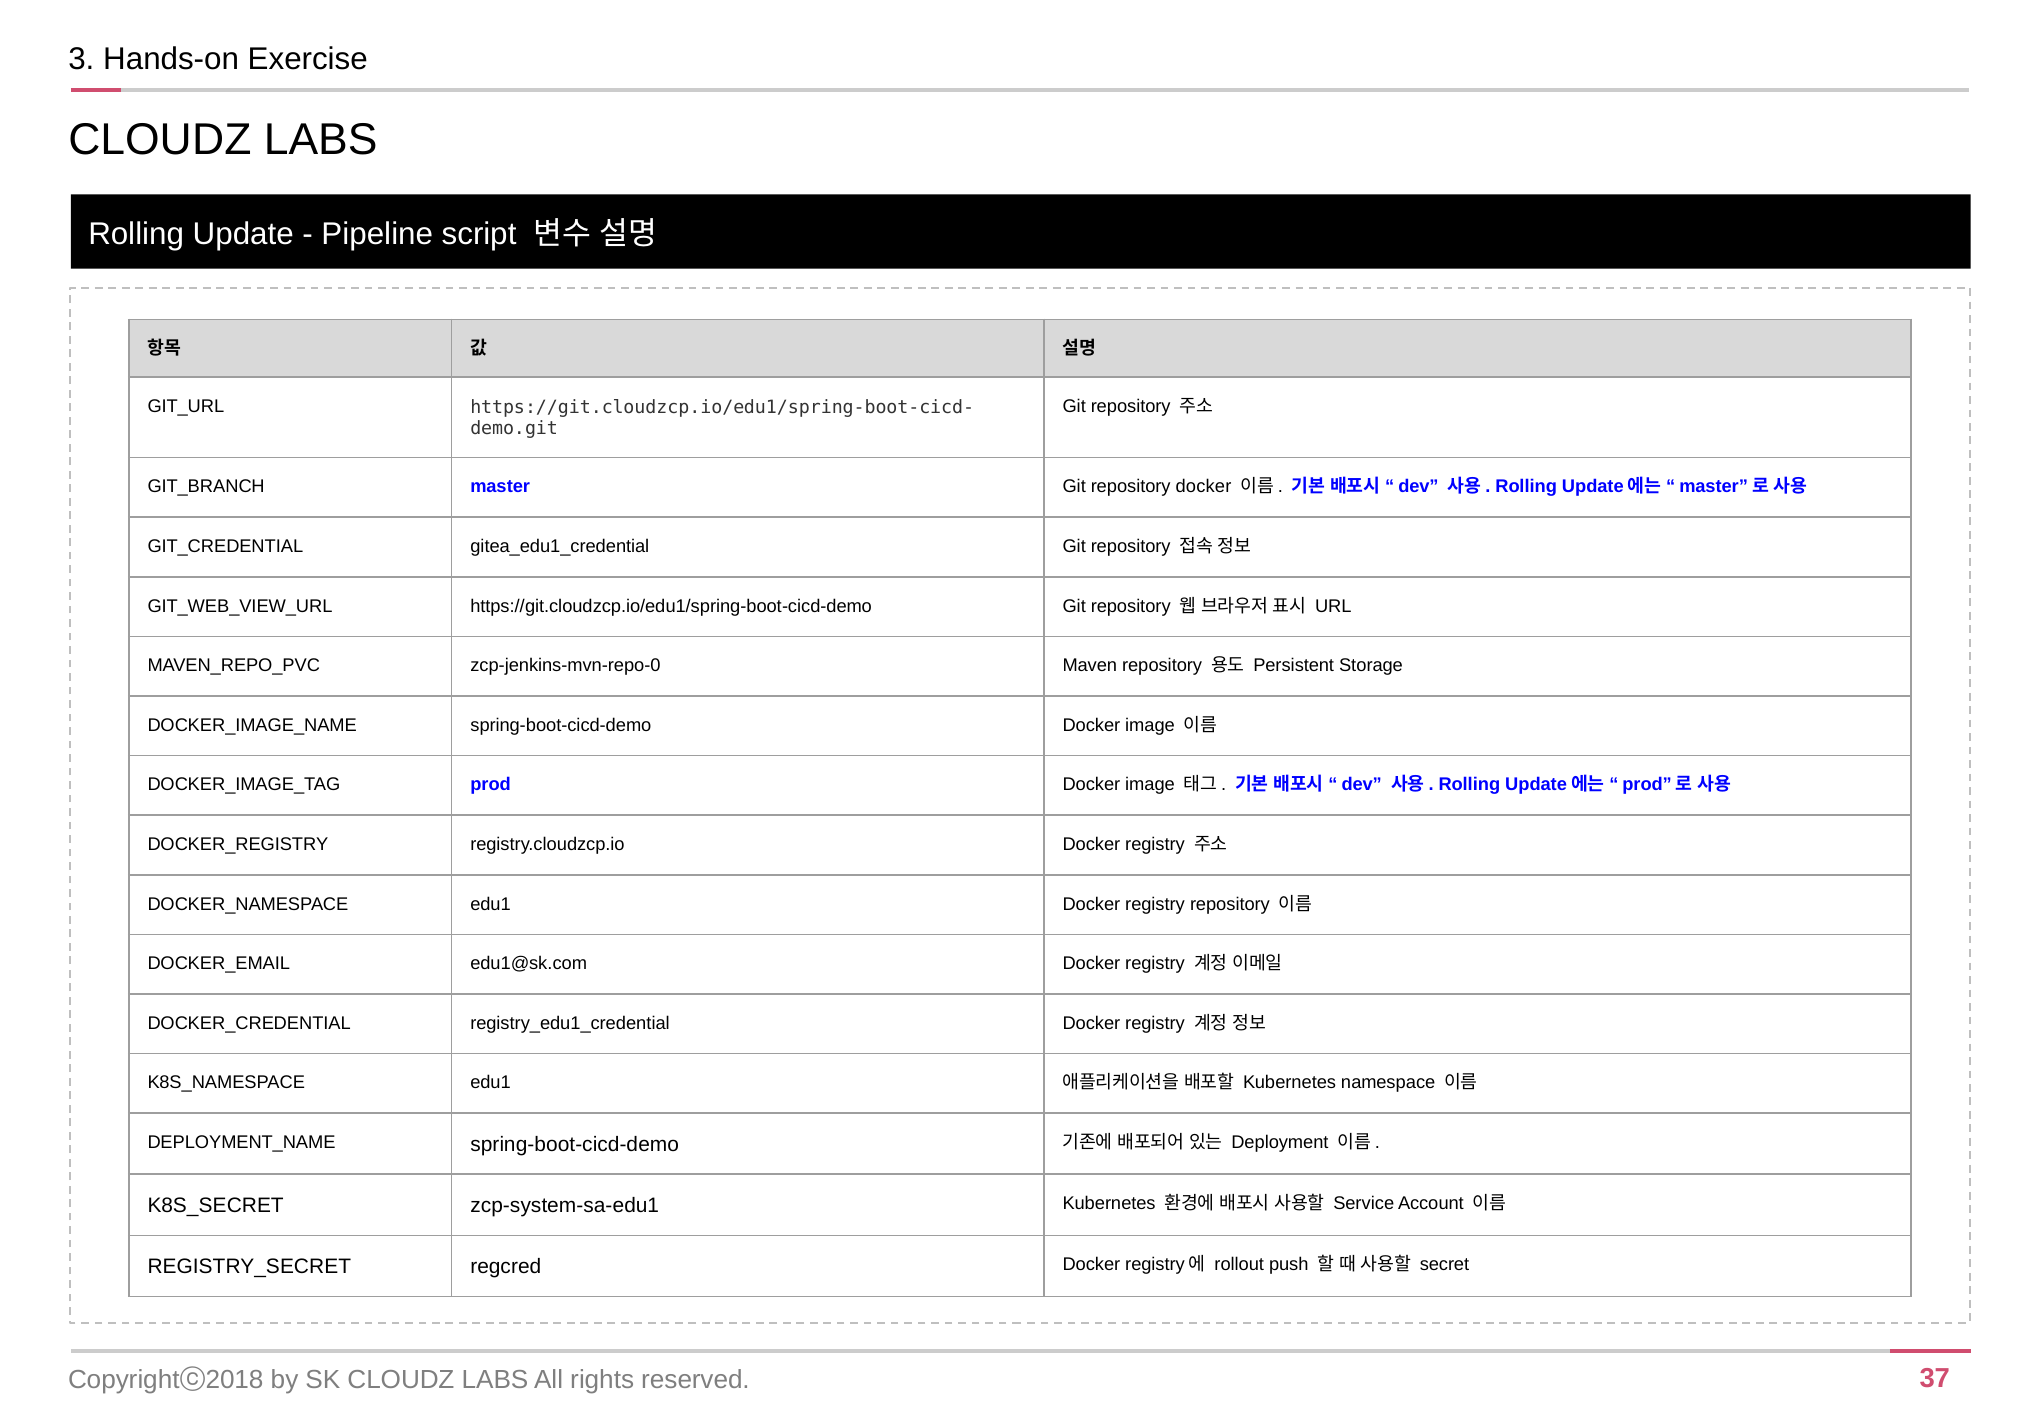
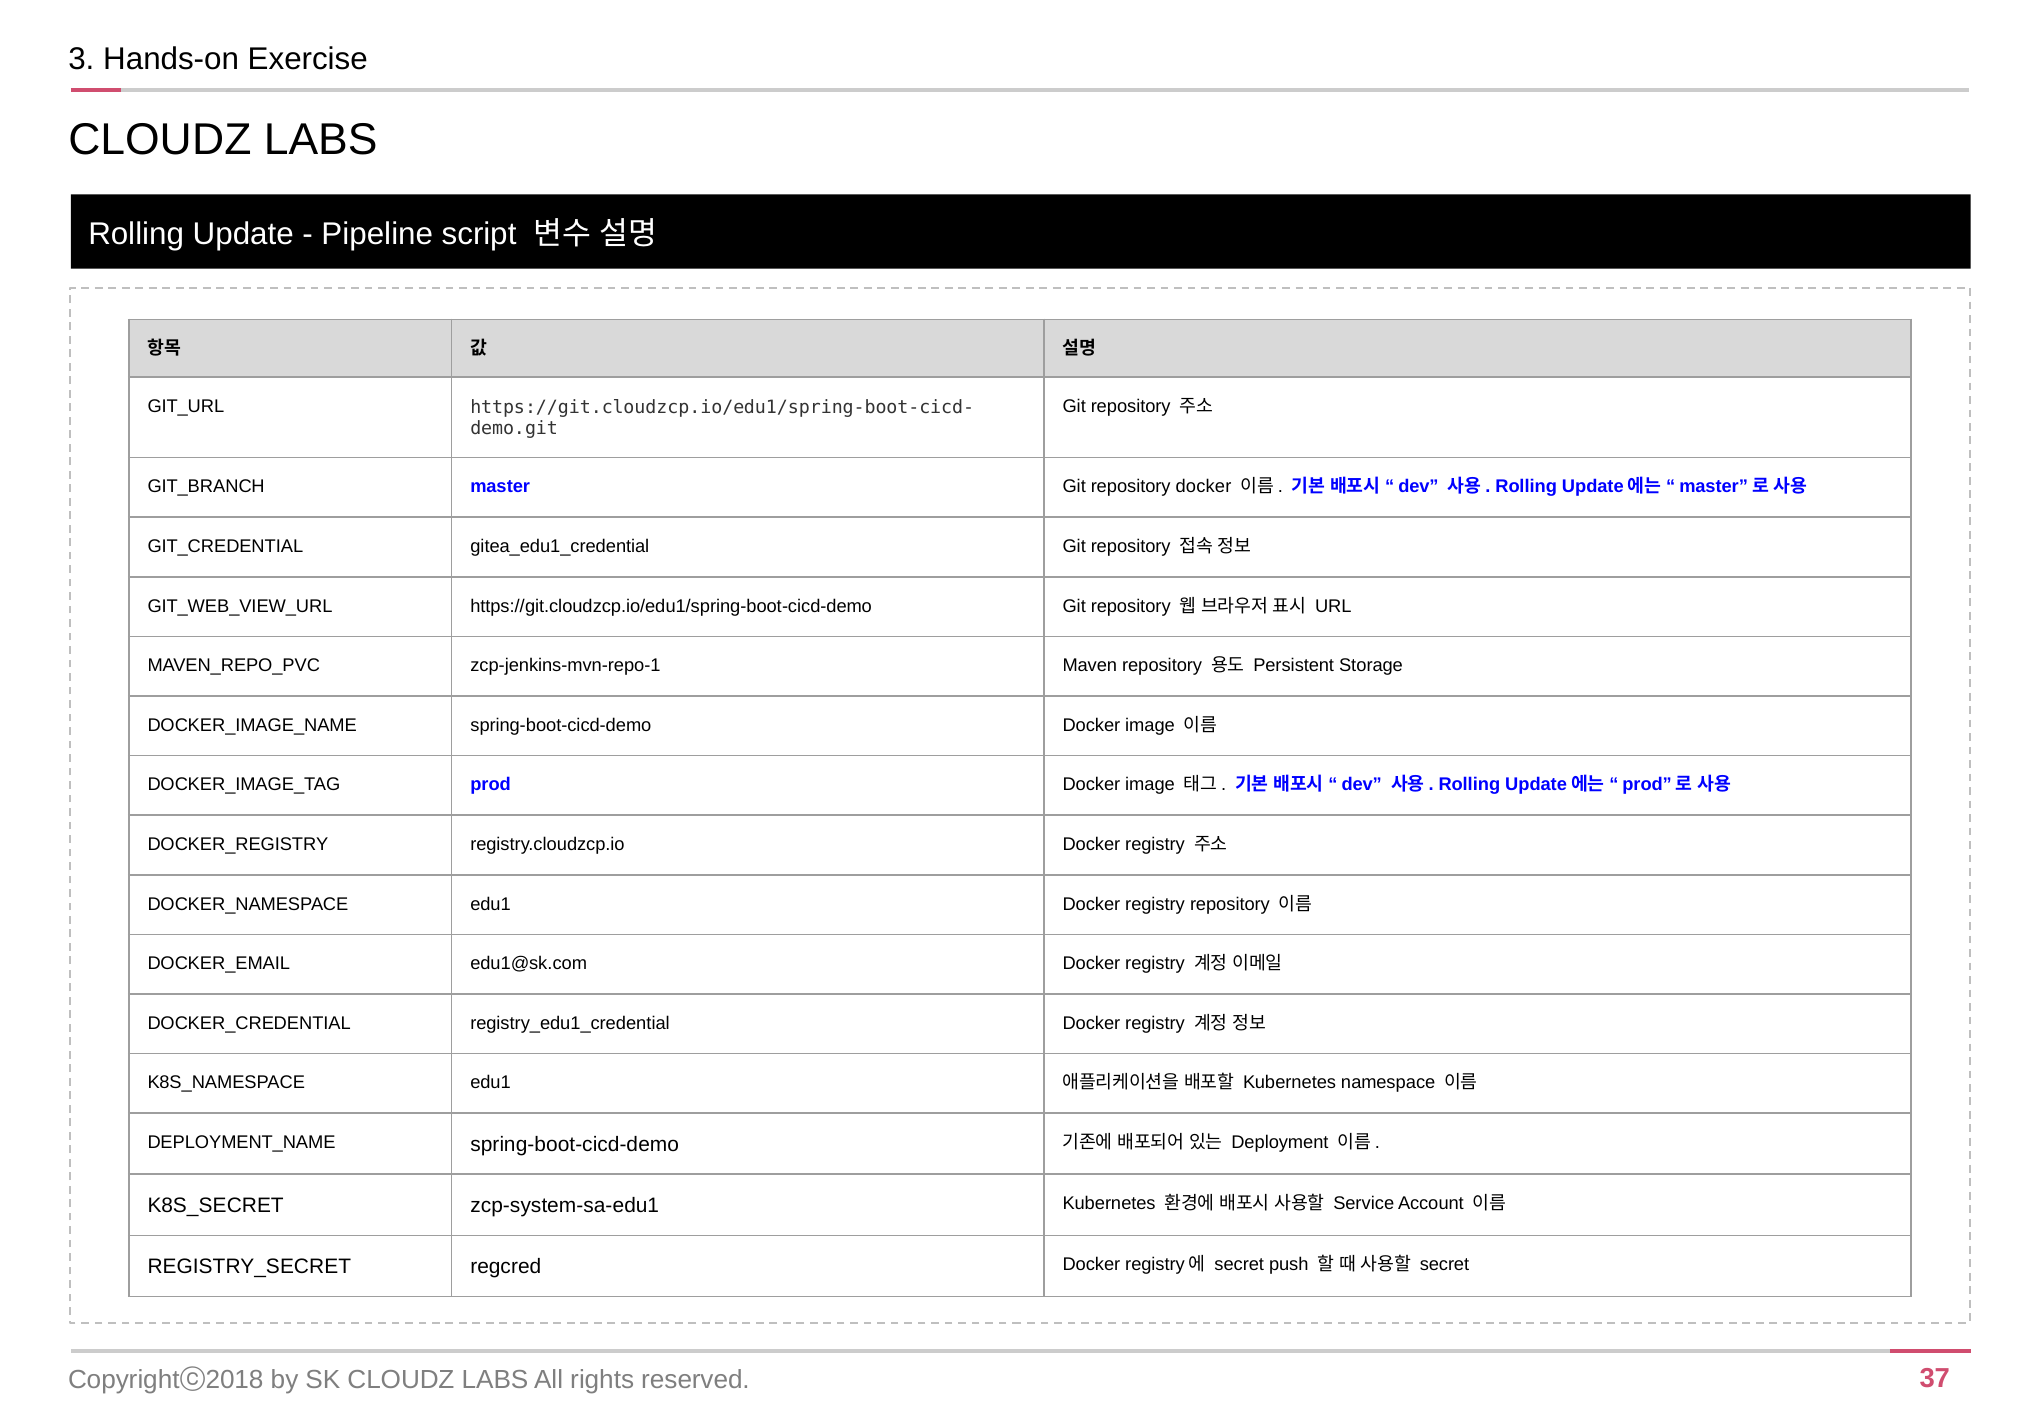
zcp-jenkins-mvn-repo-0: zcp-jenkins-mvn-repo-0 -> zcp-jenkins-mvn-repo-1
rollout at (1239, 1265): rollout -> secret
